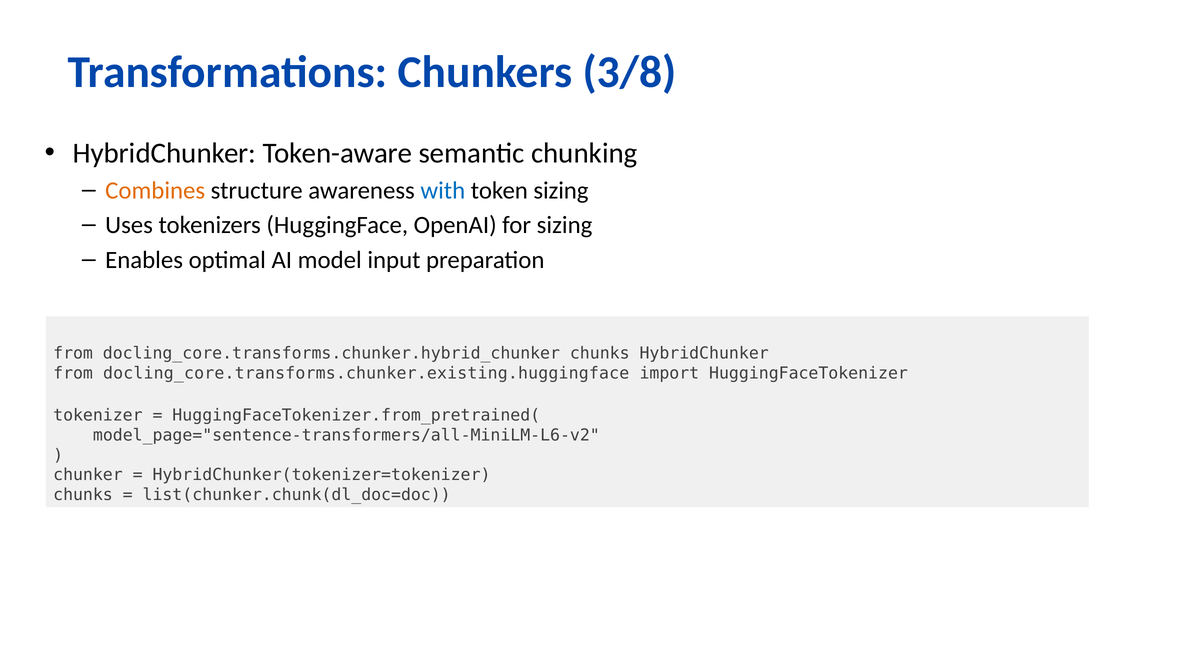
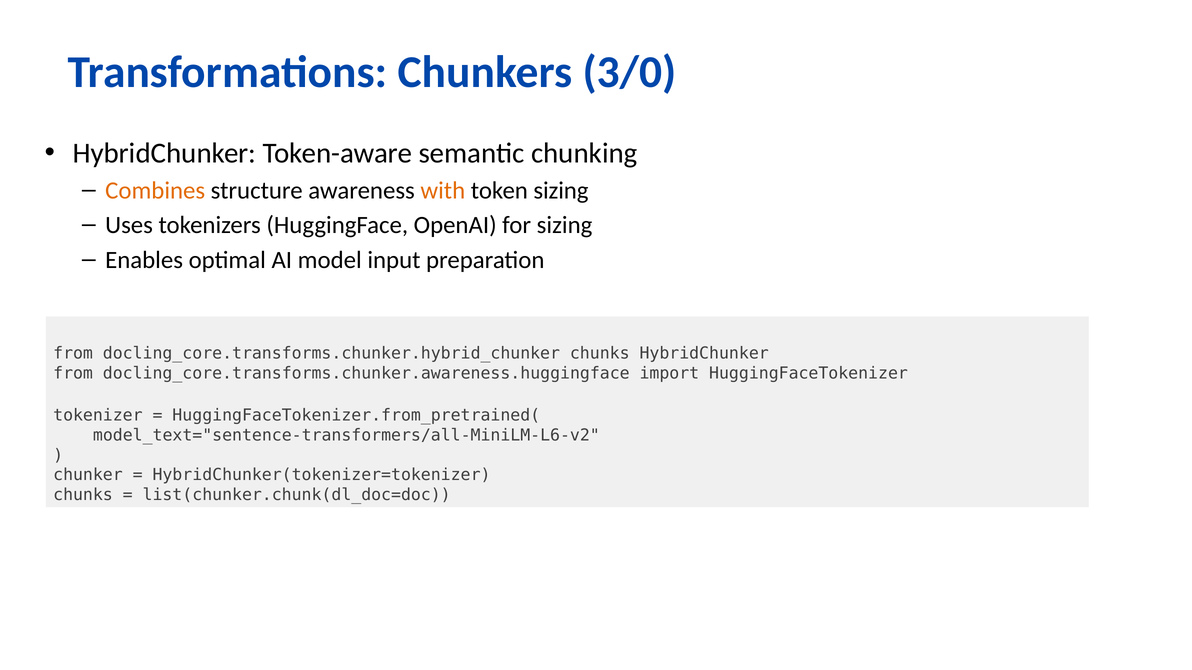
3/8: 3/8 -> 3/0
with colour: blue -> orange
docling_core.transforms.chunker.existing.huggingface: docling_core.transforms.chunker.existing.huggingface -> docling_core.transforms.chunker.awareness.huggingface
model_page="sentence-transformers/all-MiniLM-L6-v2: model_page="sentence-transformers/all-MiniLM-L6-v2 -> model_text="sentence-transformers/all-MiniLM-L6-v2
